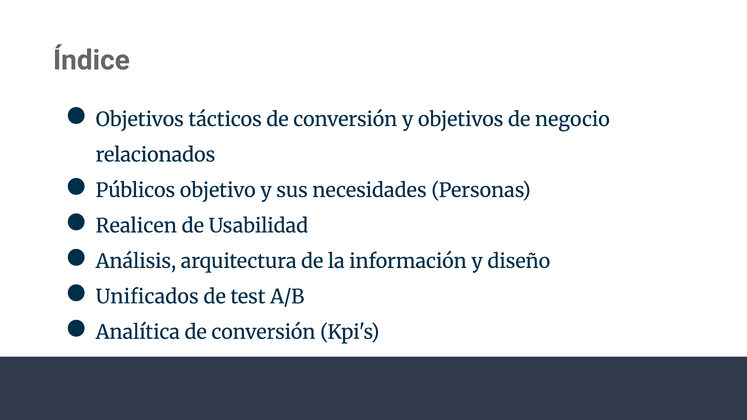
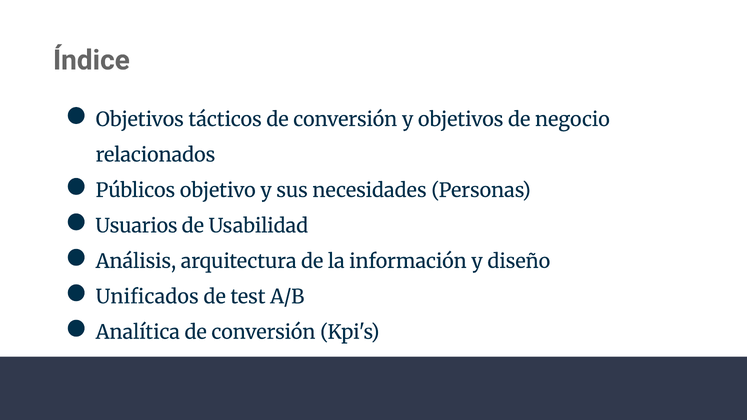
Realicen: Realicen -> Usuarios
